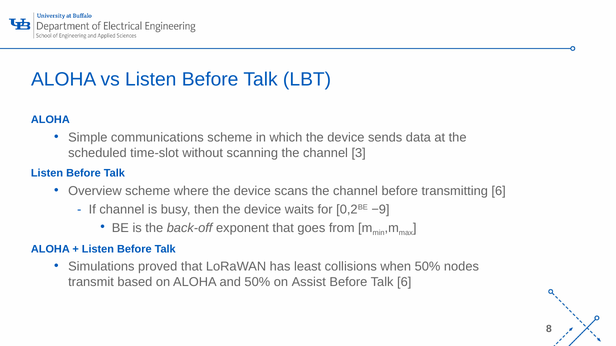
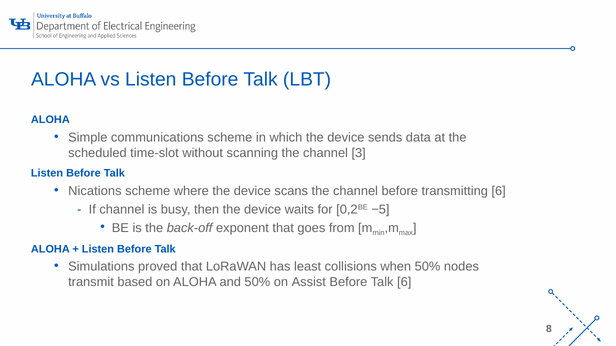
Overview: Overview -> Nications
−9: −9 -> −5
